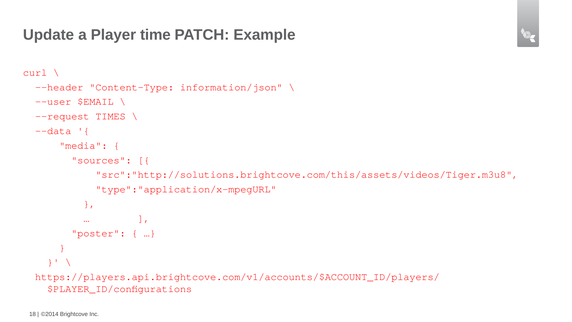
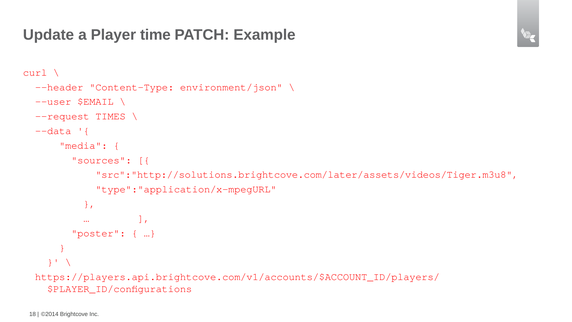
information/json: information/json -> environment/json
src":"http://solutions.brightcove.com/this/assets/videos/Tiger.m3u8: src":"http://solutions.brightcove.com/this/assets/videos/Tiger.m3u8 -> src":"http://solutions.brightcove.com/later/assets/videos/Tiger.m3u8
